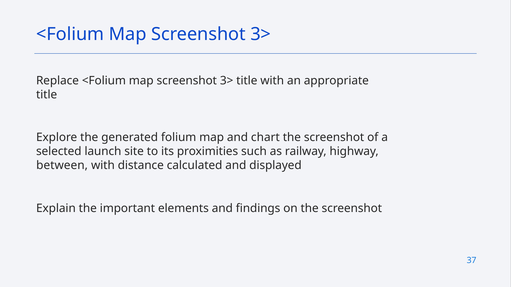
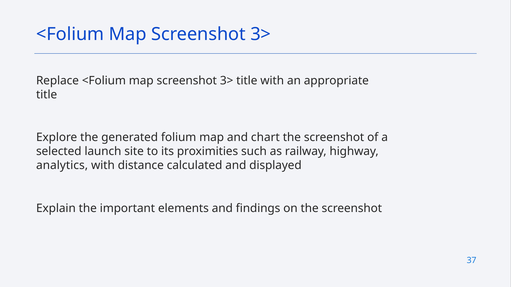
between: between -> analytics
